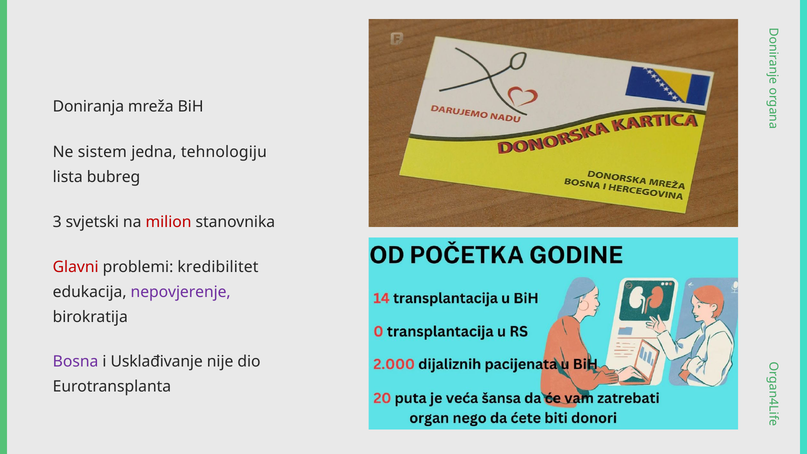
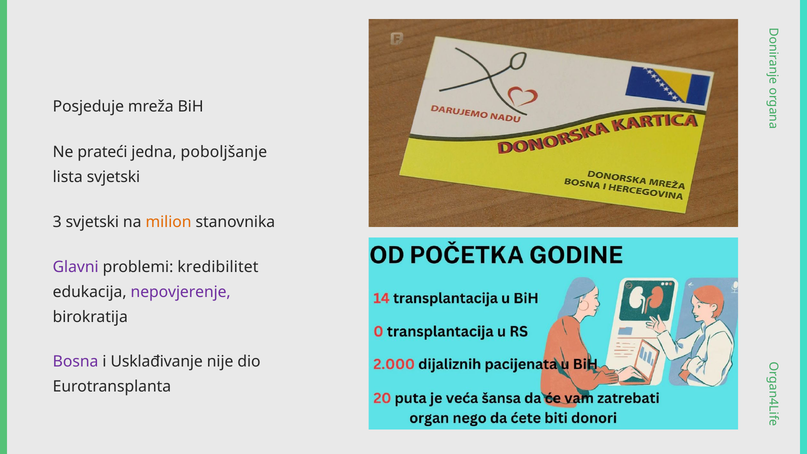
Doniranja: Doniranja -> Posjeduje
sistem: sistem -> prateći
tehnologiju: tehnologiju -> poboljšanje
lista bubreg: bubreg -> svjetski
milion colour: red -> orange
Glavni colour: red -> purple
